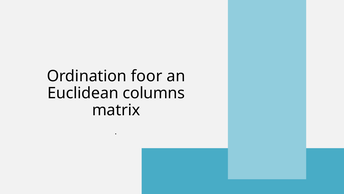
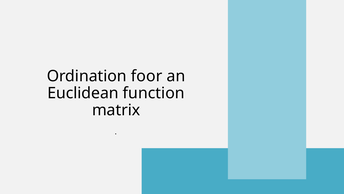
columns: columns -> function
